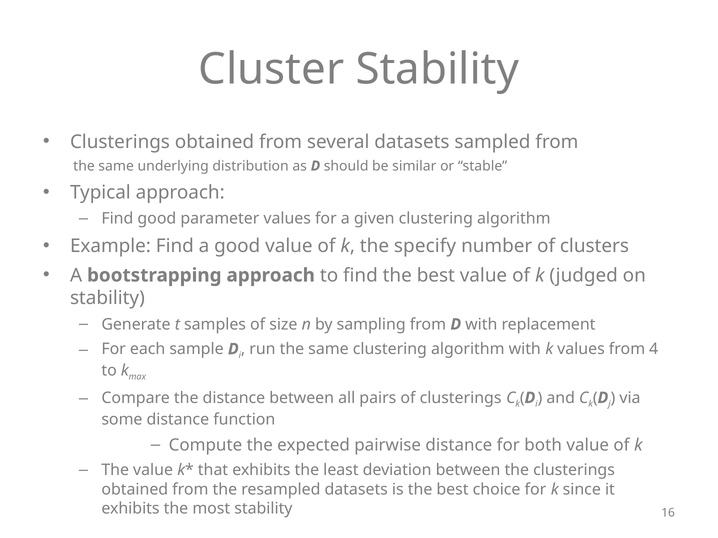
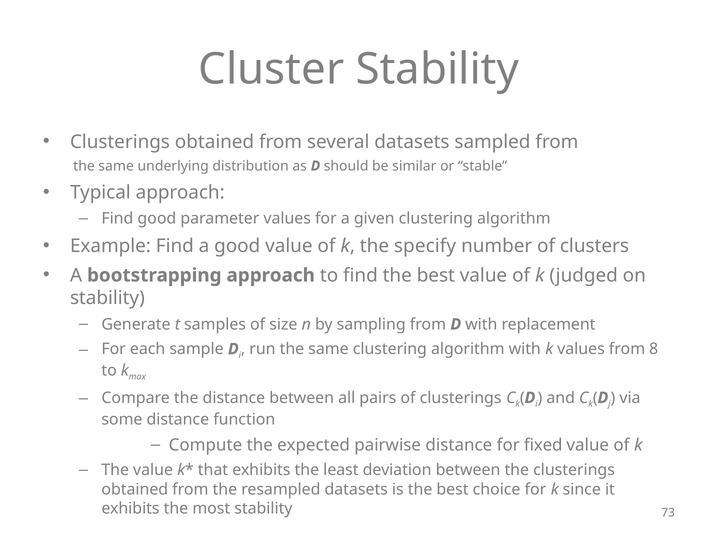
4: 4 -> 8
both: both -> fixed
16: 16 -> 73
